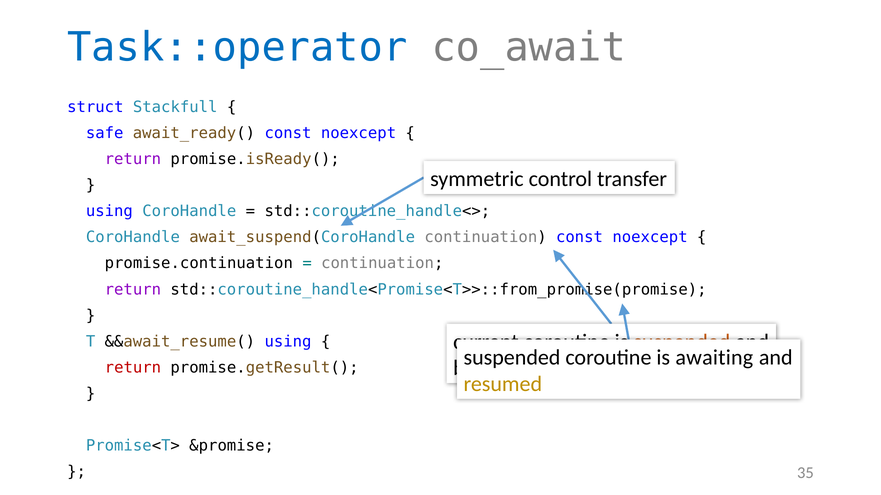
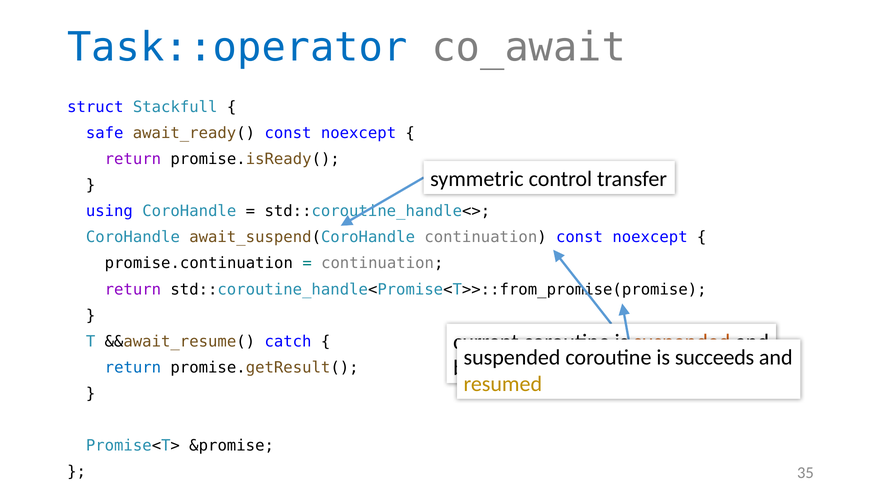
&&await_resume( using: using -> catch
awaiting: awaiting -> succeeds
return at (133, 368) colour: red -> blue
